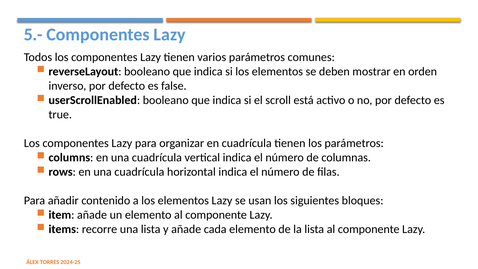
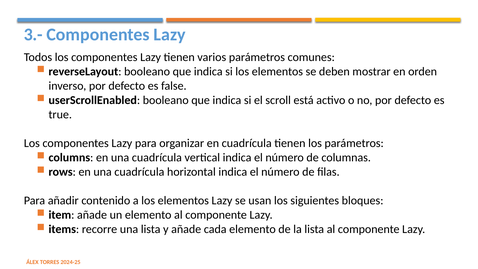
5.-: 5.- -> 3.-
